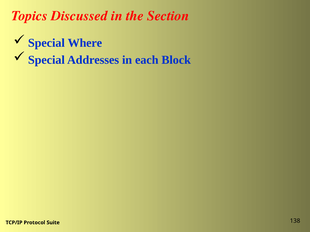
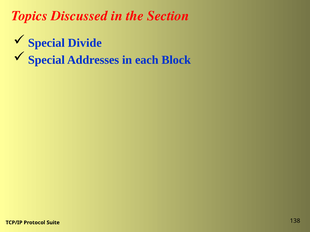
Where: Where -> Divide
